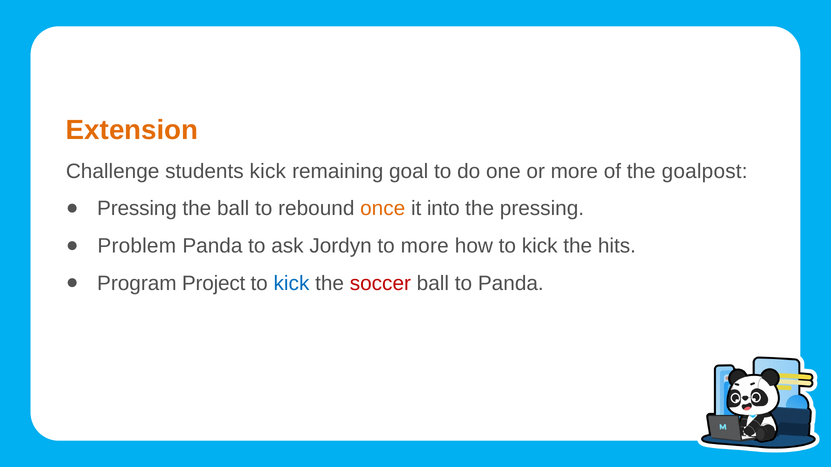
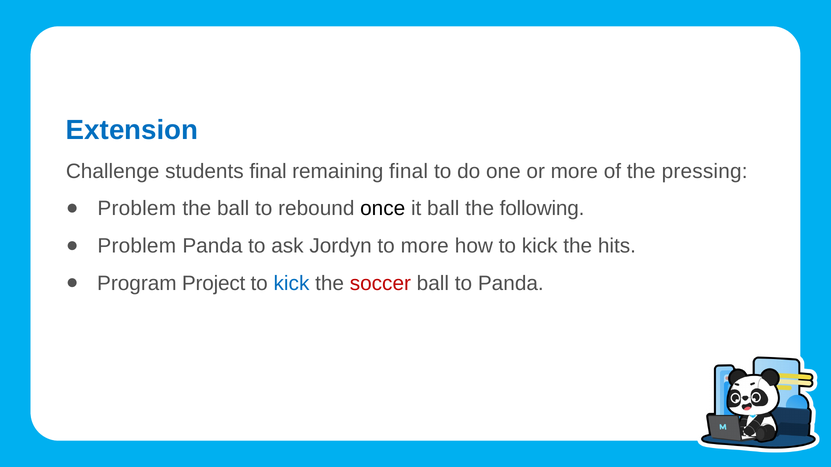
Extension colour: orange -> blue
students kick: kick -> final
remaining goal: goal -> final
goalpost: goalpost -> pressing
Pressing at (137, 209): Pressing -> Problem
once colour: orange -> black
it into: into -> ball
the pressing: pressing -> following
